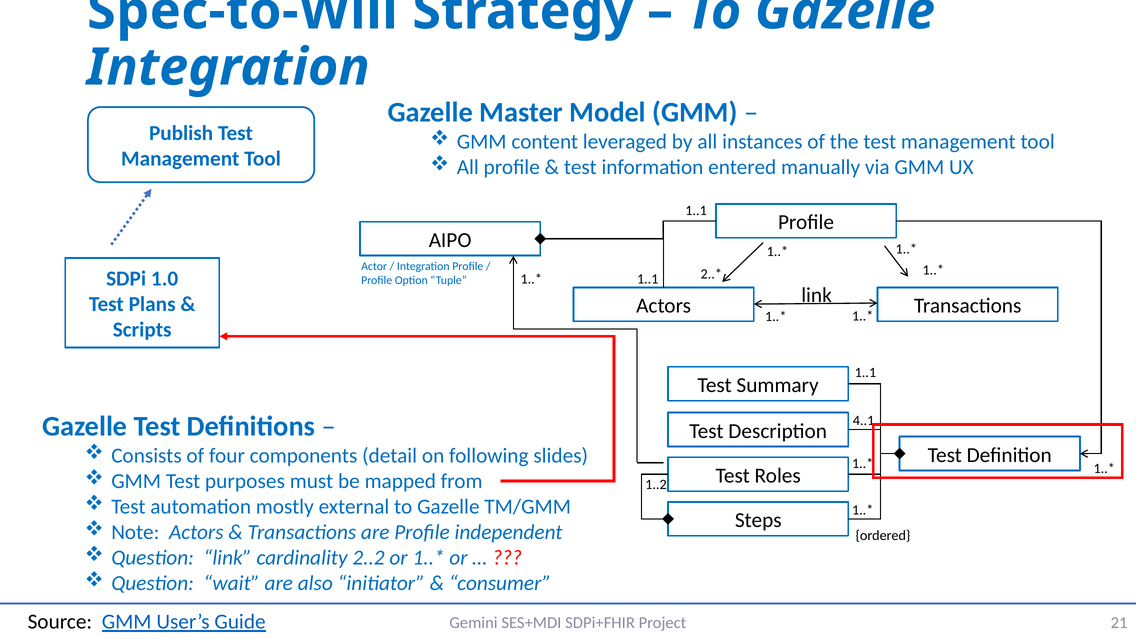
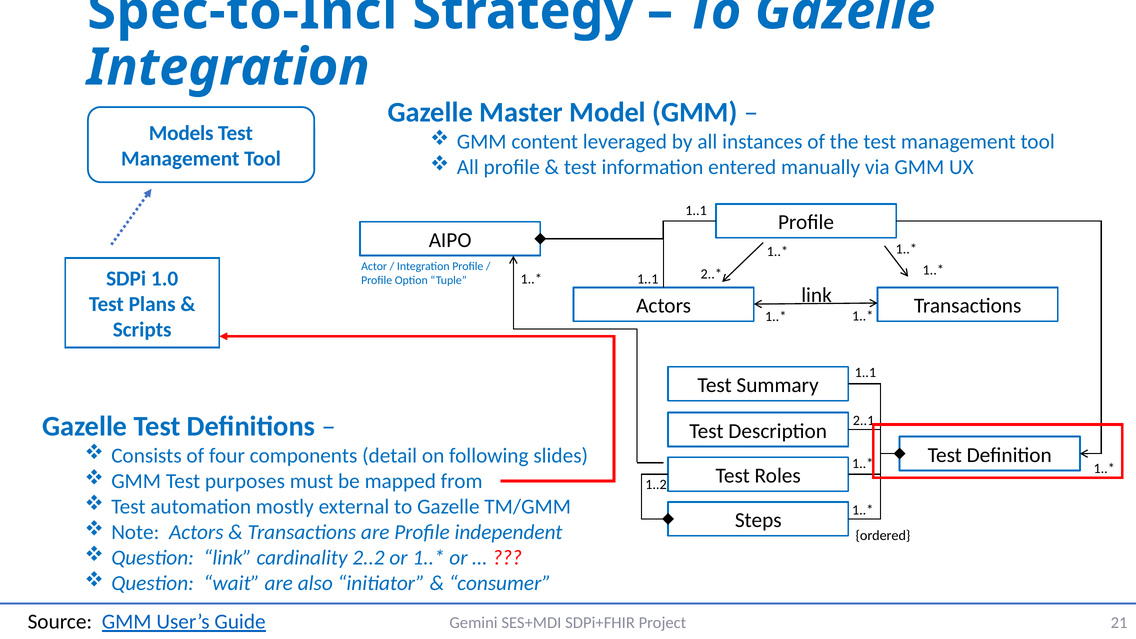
Spec-to-Will: Spec-to-Will -> Spec-to-Incl
Publish: Publish -> Models
4..1: 4..1 -> 2..1
